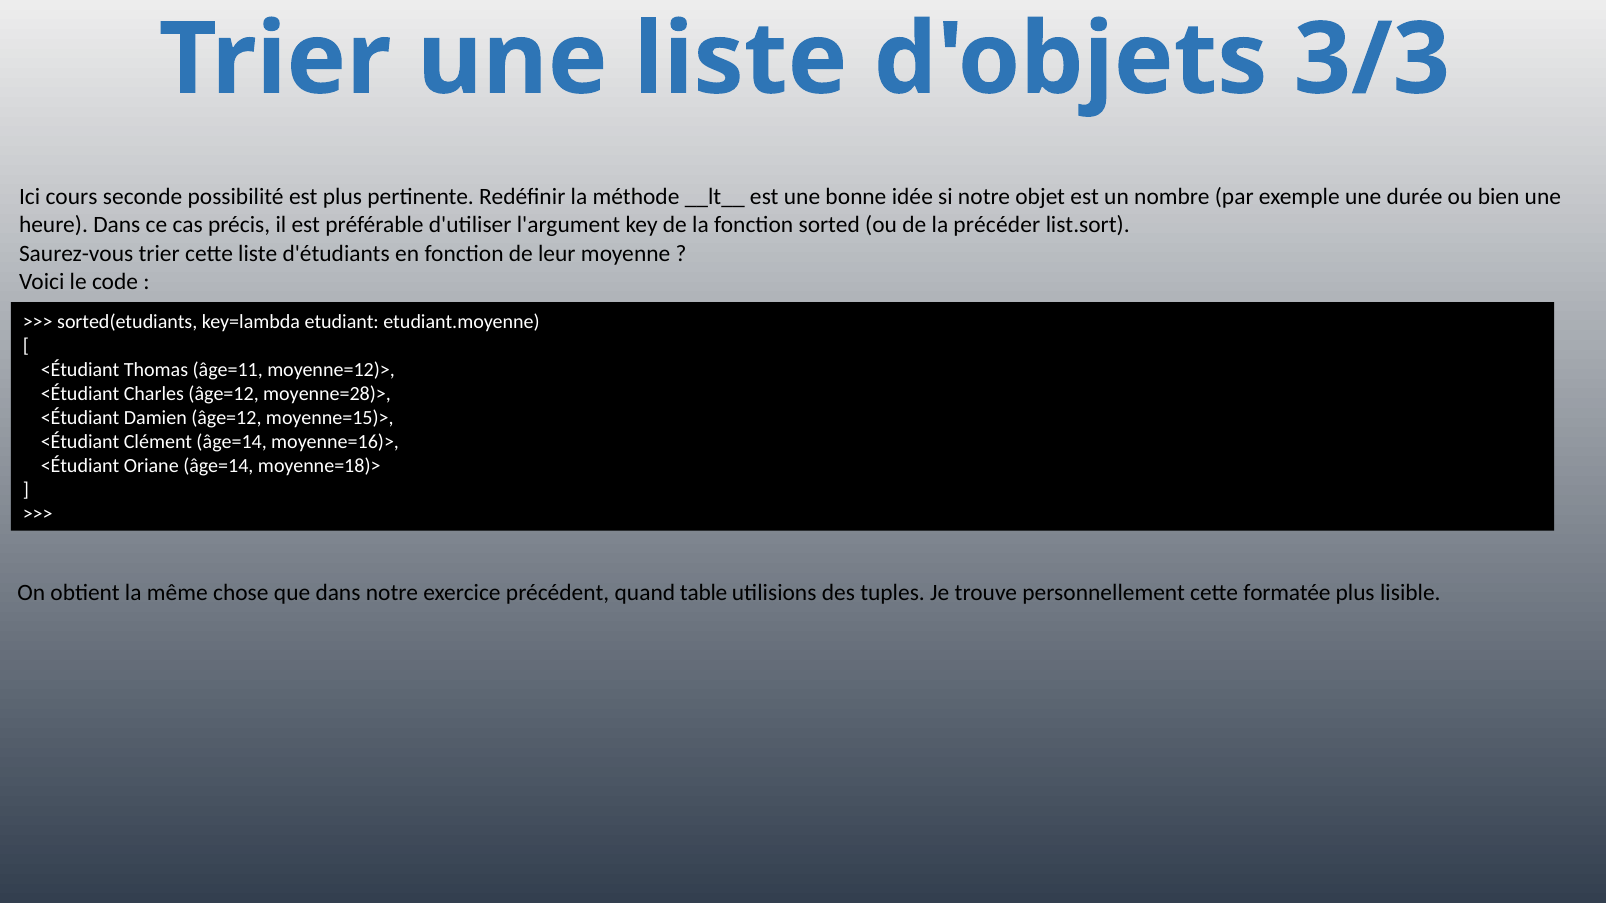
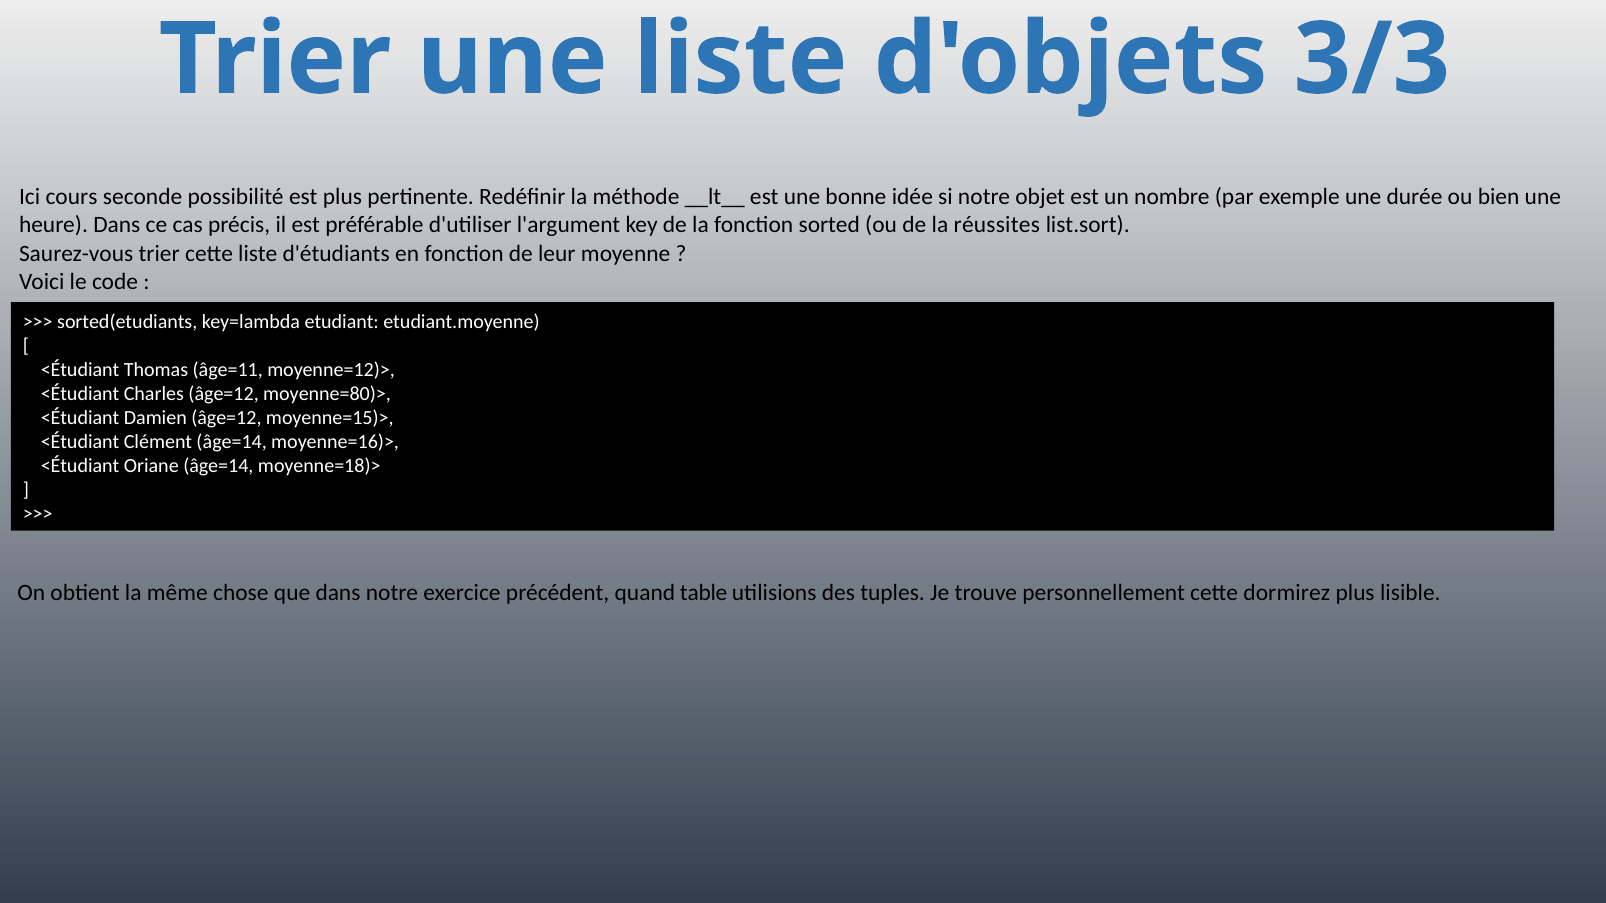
précéder: précéder -> réussites
moyenne=28)>: moyenne=28)> -> moyenne=80)>
formatée: formatée -> dormirez
